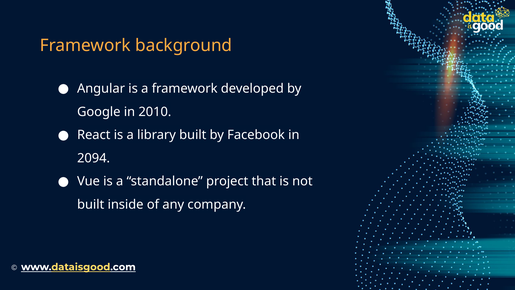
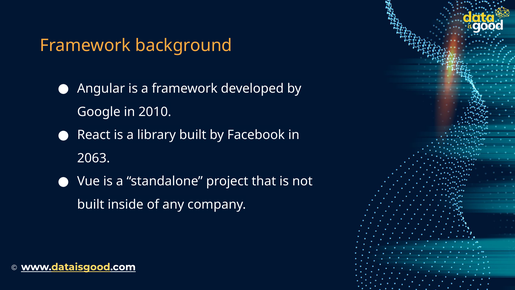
2094: 2094 -> 2063
